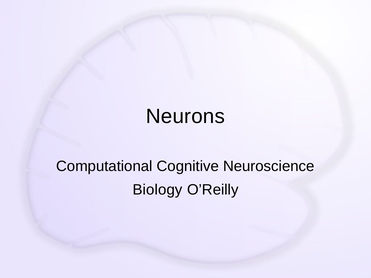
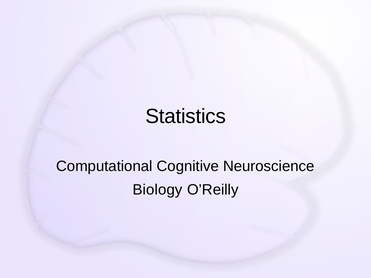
Neurons: Neurons -> Statistics
